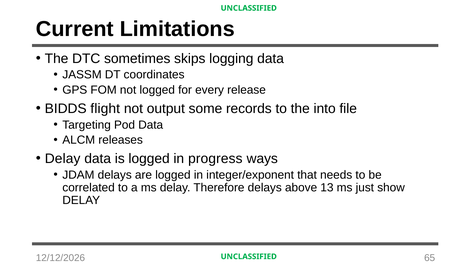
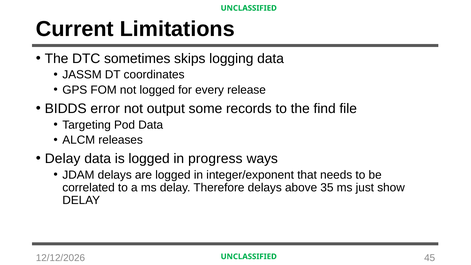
flight: flight -> error
into: into -> find
13: 13 -> 35
65: 65 -> 45
